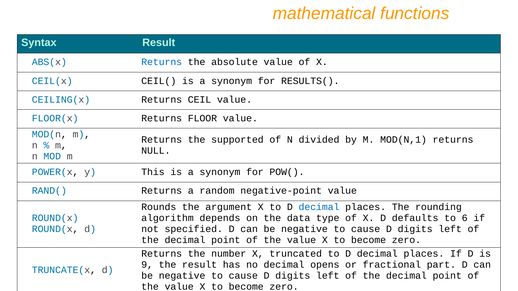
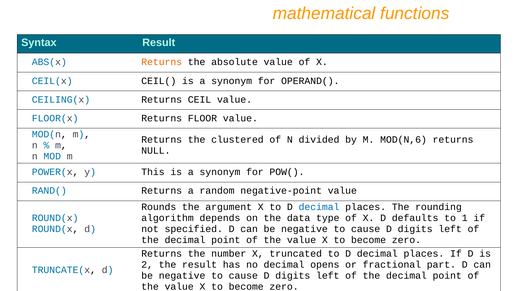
Returns at (162, 62) colour: blue -> orange
RESULTS(: RESULTS( -> OPERAND(
supported: supported -> clustered
MOD(N,1: MOD(N,1 -> MOD(N,6
6: 6 -> 1
9: 9 -> 2
